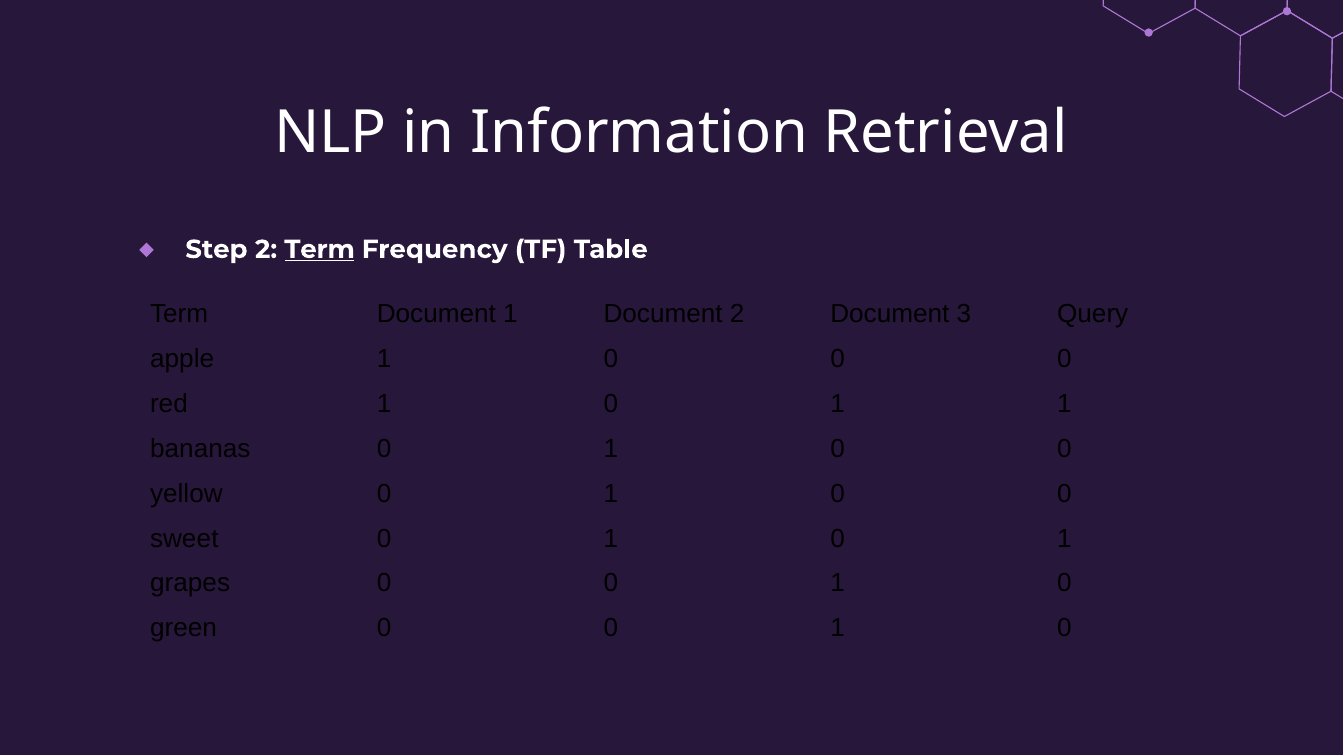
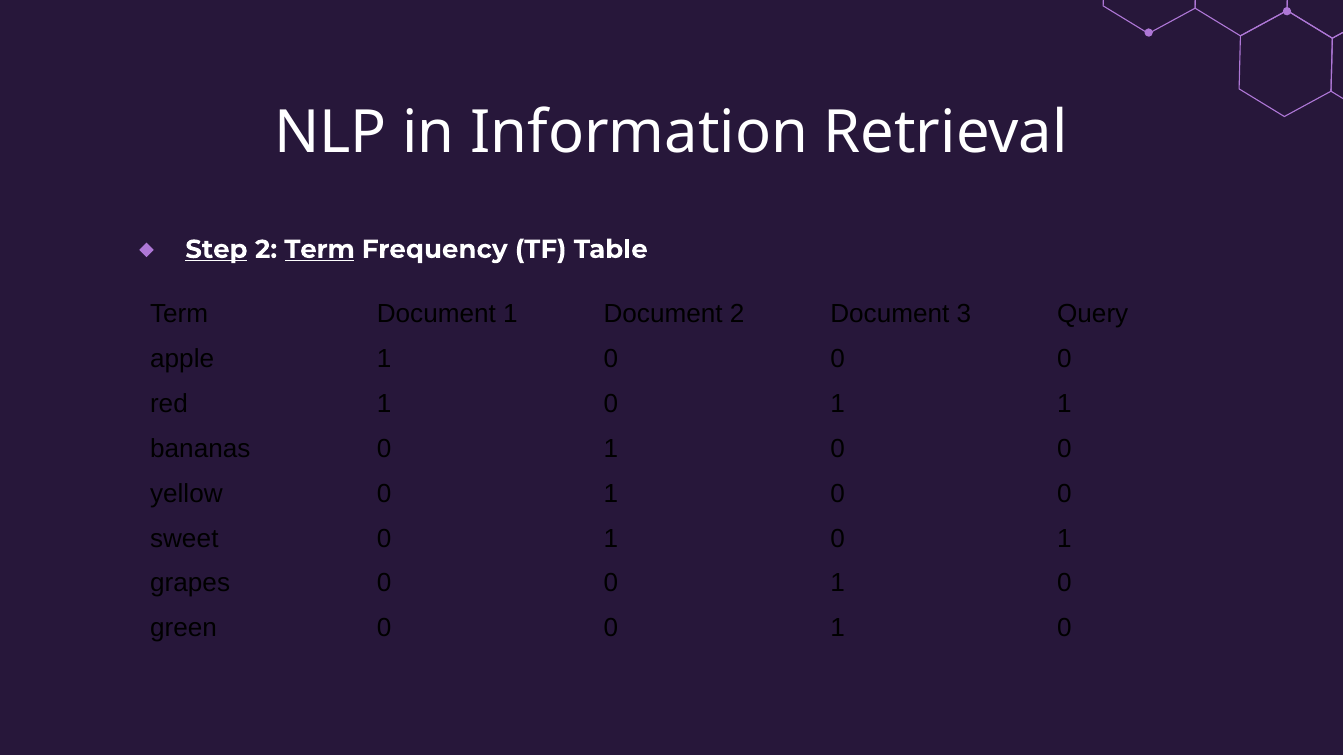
Step underline: none -> present
